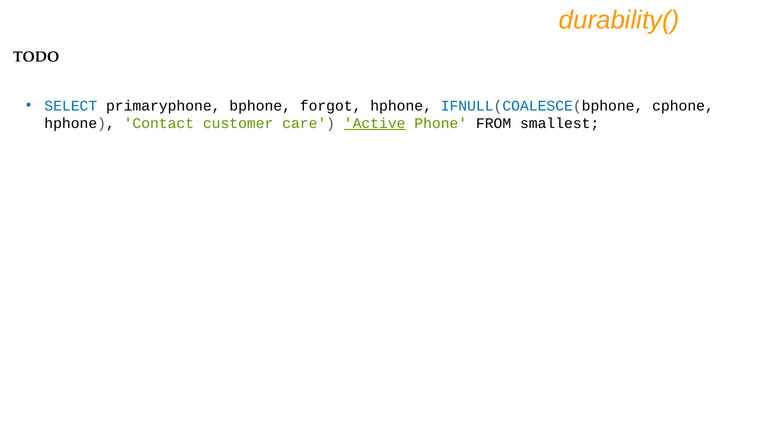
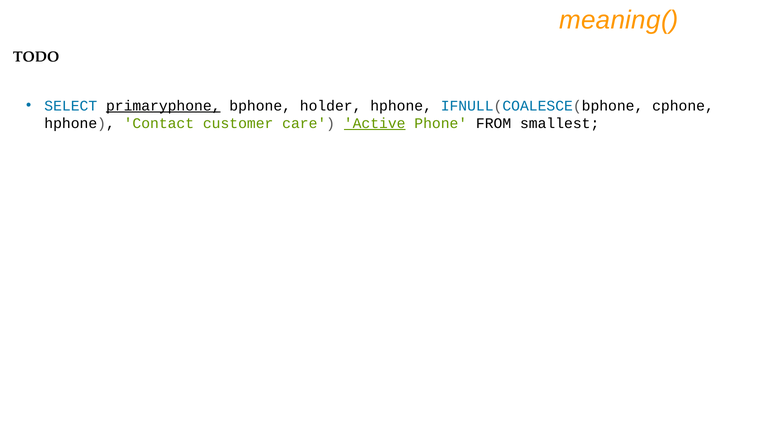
durability(: durability( -> meaning(
primaryphone underline: none -> present
forgot: forgot -> holder
